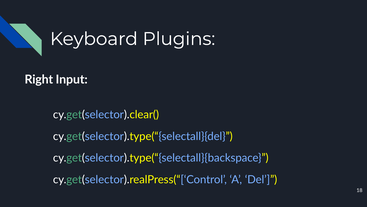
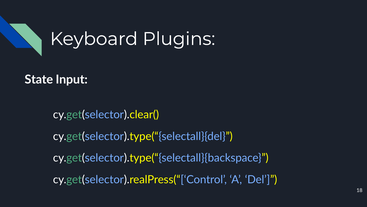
Right: Right -> State
